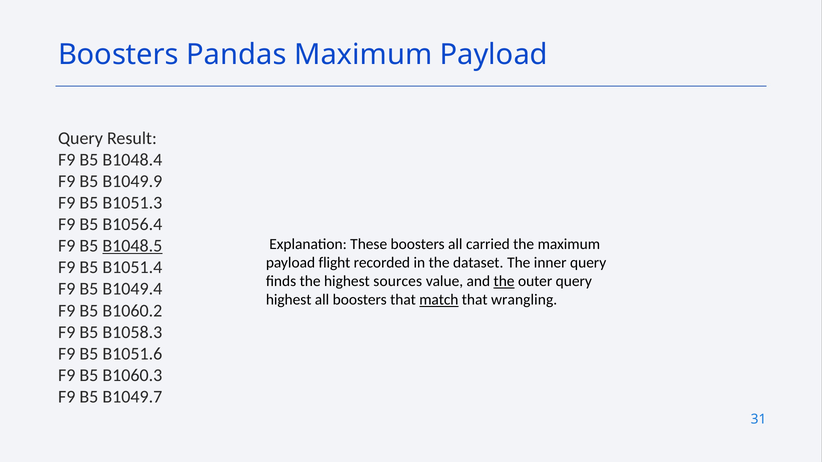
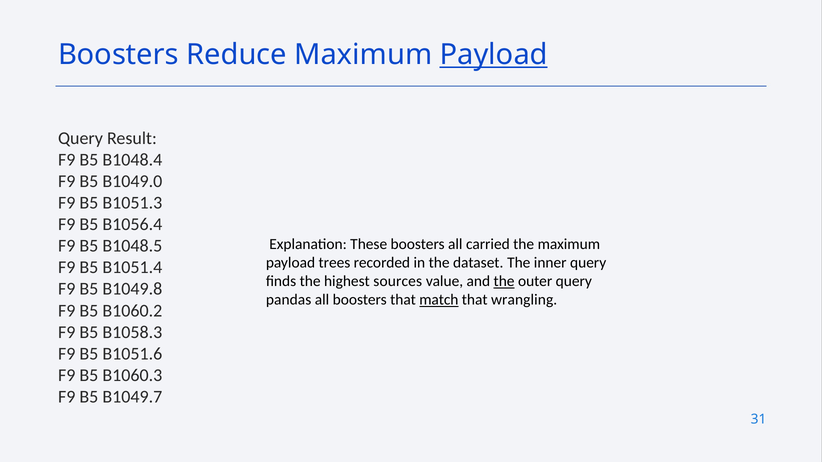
Pandas: Pandas -> Reduce
Payload at (494, 55) underline: none -> present
B1049.9: B1049.9 -> B1049.0
B1048.5 underline: present -> none
flight: flight -> trees
B1049.4: B1049.4 -> B1049.8
highest at (289, 300): highest -> pandas
